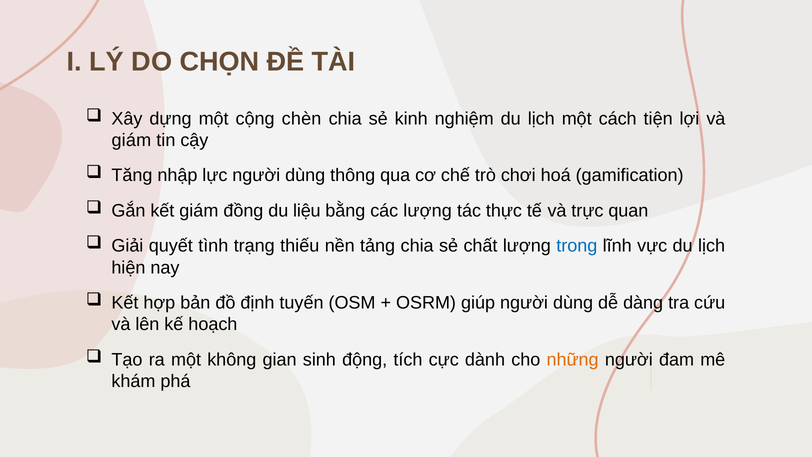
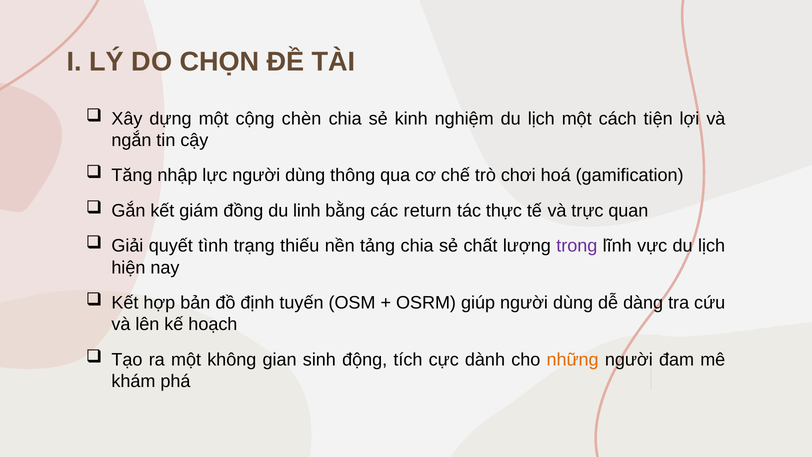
giám at (131, 140): giám -> ngắn
liệu: liệu -> linh
các lượng: lượng -> return
trong colour: blue -> purple
